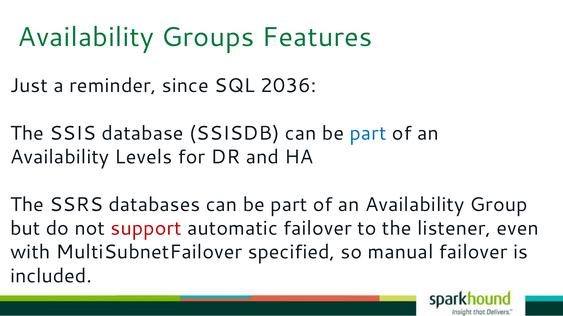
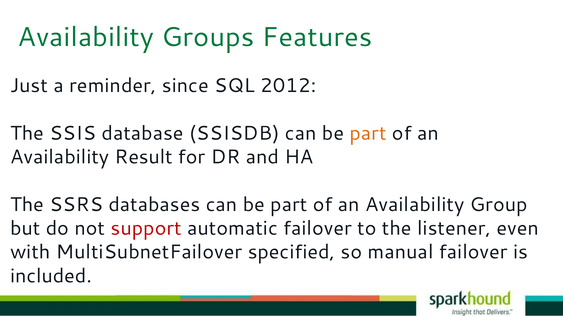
2036: 2036 -> 2012
part at (368, 133) colour: blue -> orange
Levels: Levels -> Result
